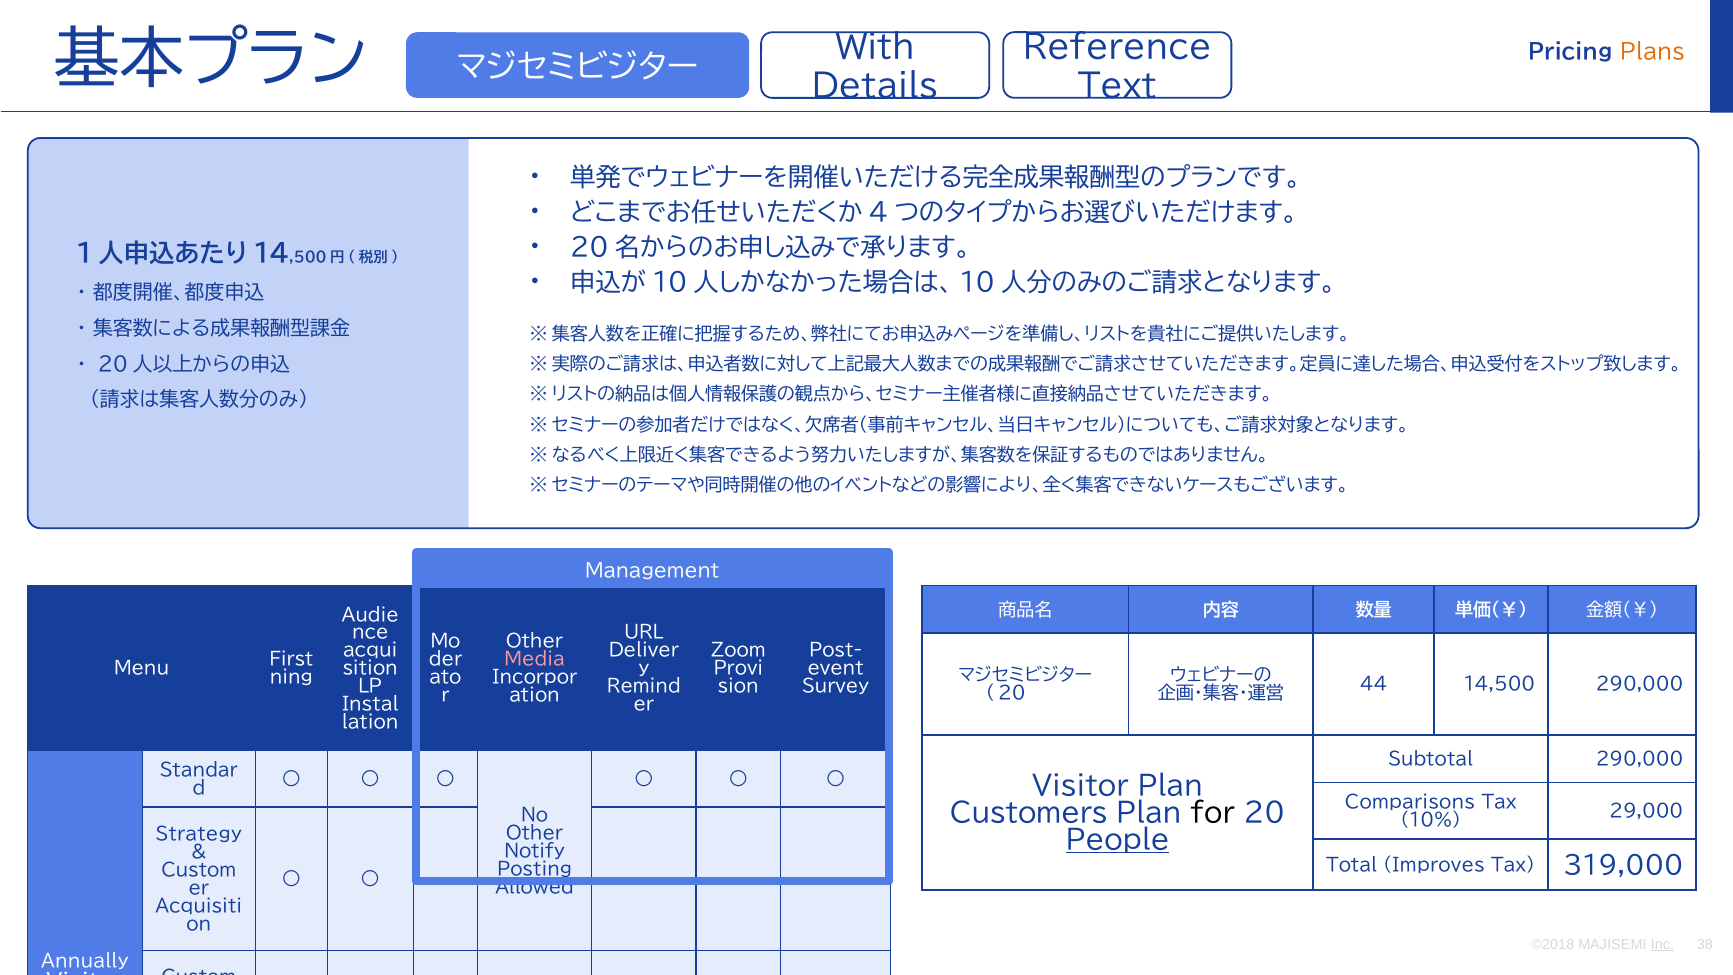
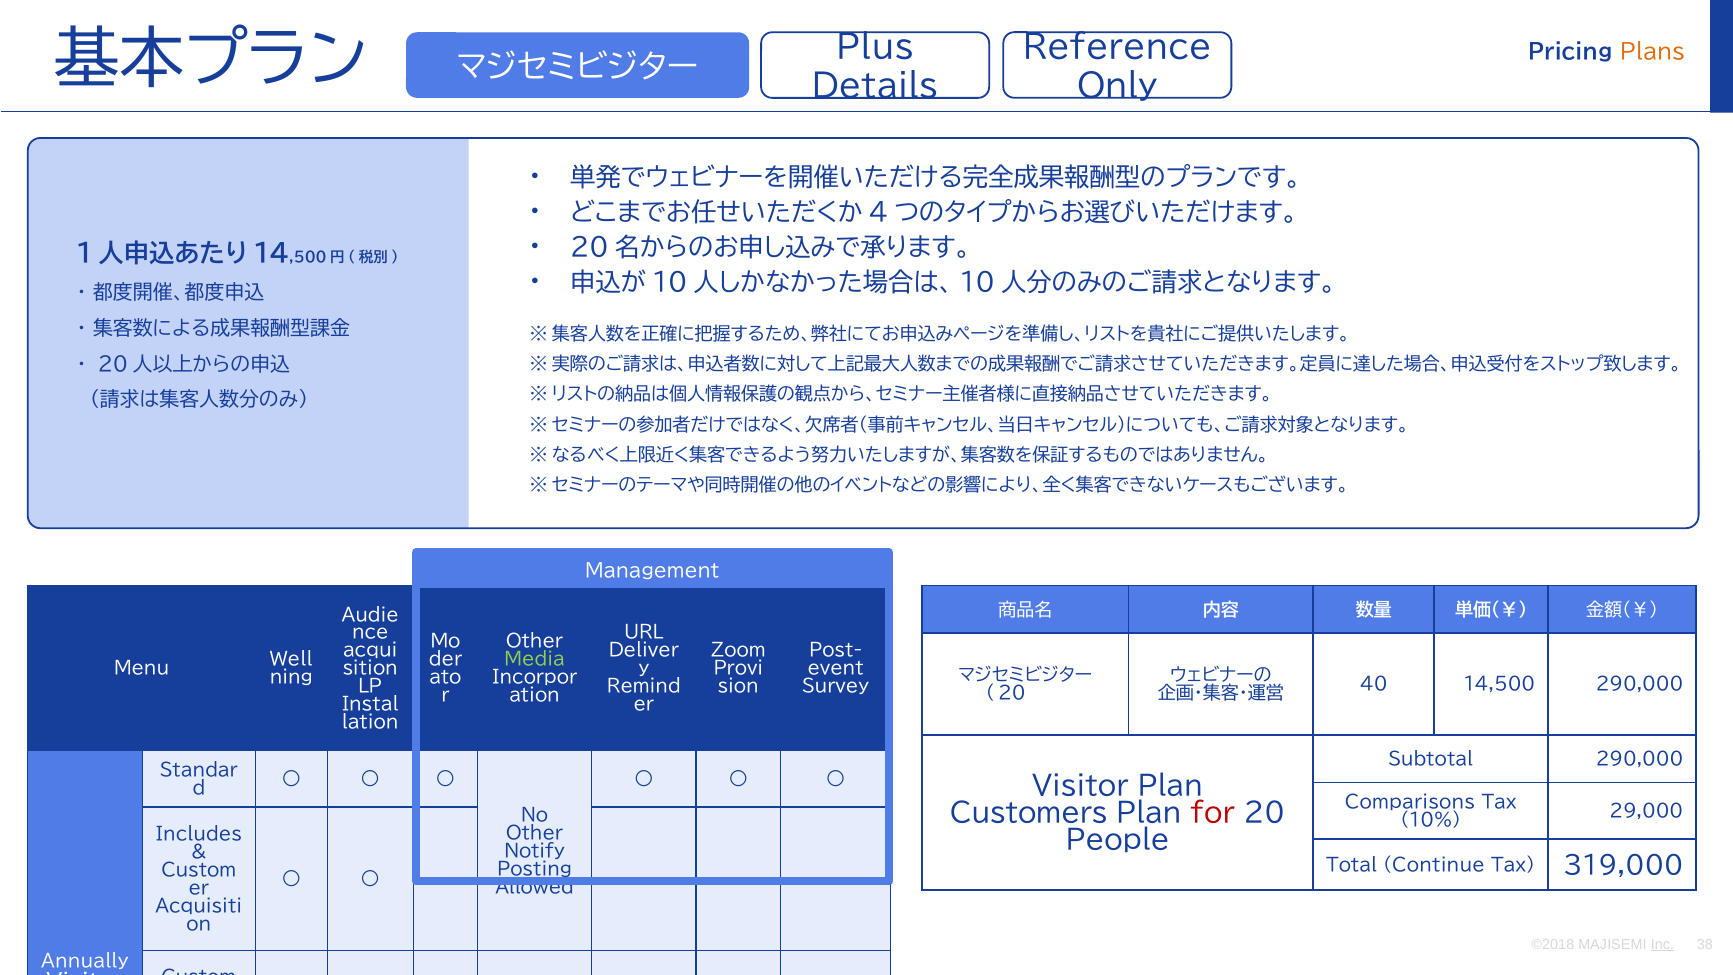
With: With -> Plus
Text at (1117, 87): Text -> Only
Media colour: pink -> light green
First: First -> Well
44: 44 -> 40
for colour: black -> red
Strategy: Strategy -> Includes
People underline: present -> none
Improves: Improves -> Continue
